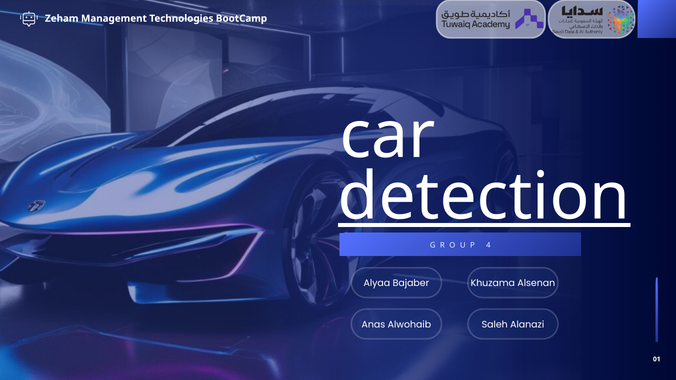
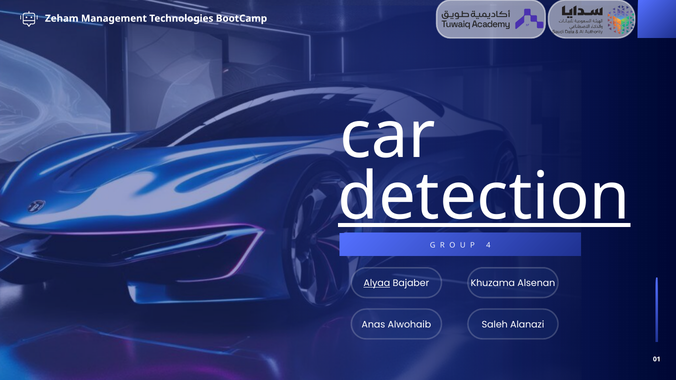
Alyaa underline: none -> present
